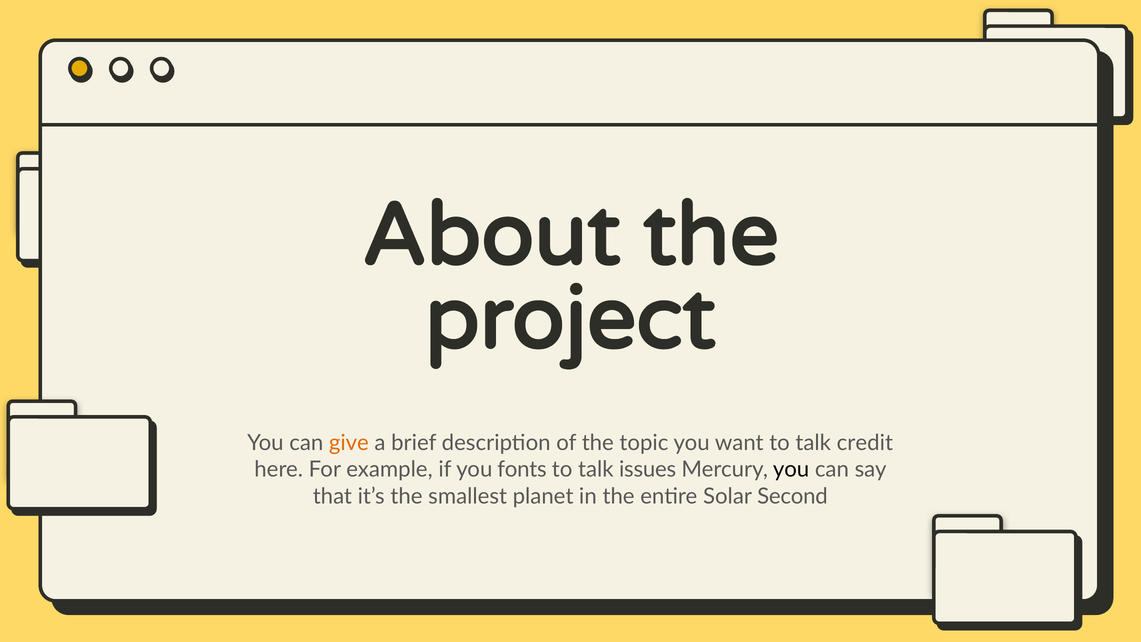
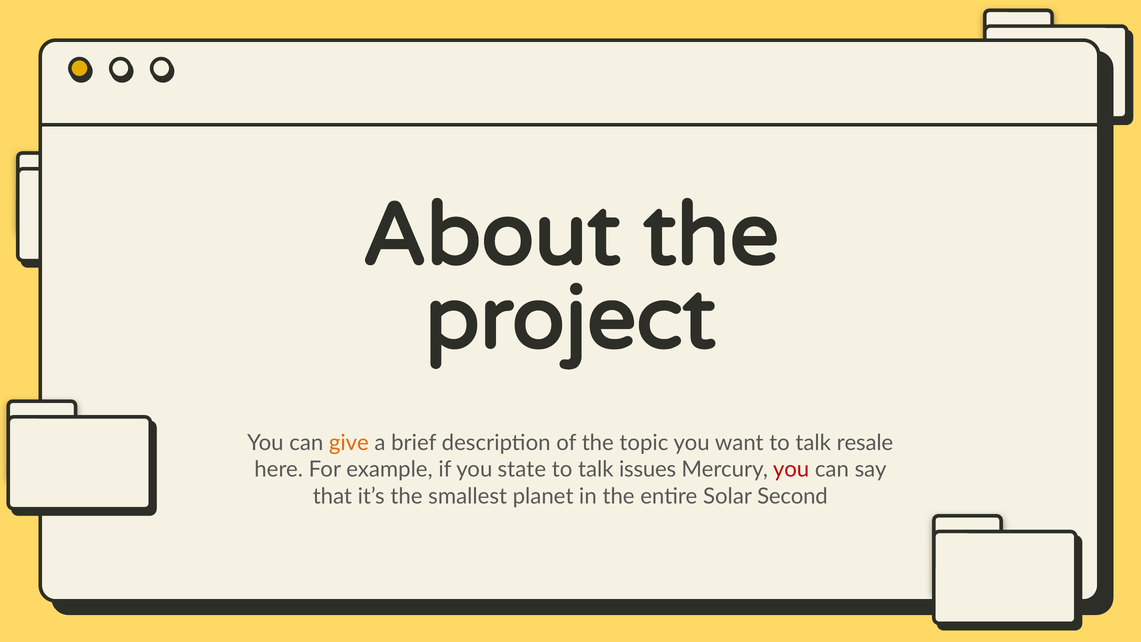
credit: credit -> resale
fonts: fonts -> state
you at (791, 469) colour: black -> red
